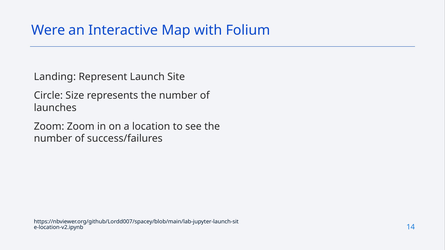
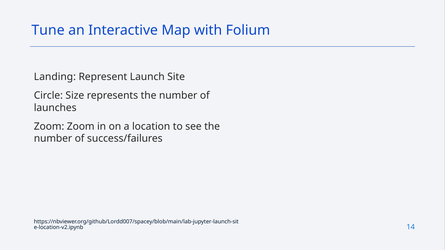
Were: Were -> Tune
